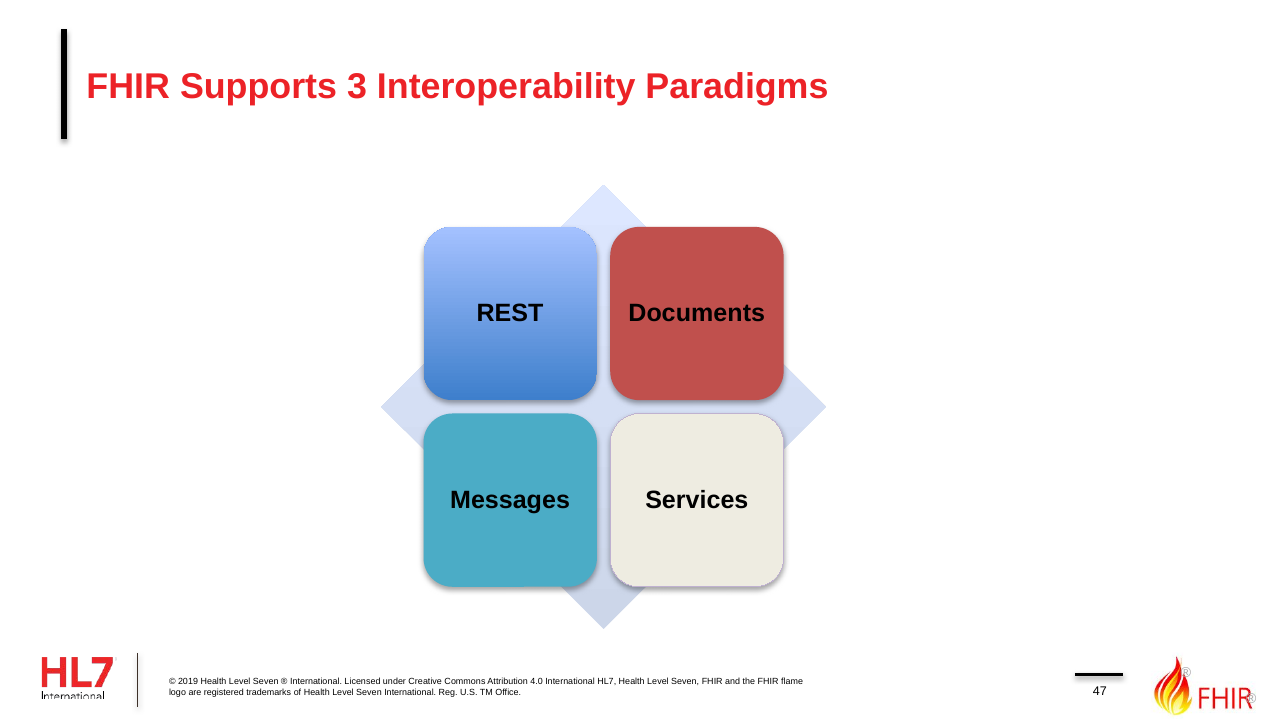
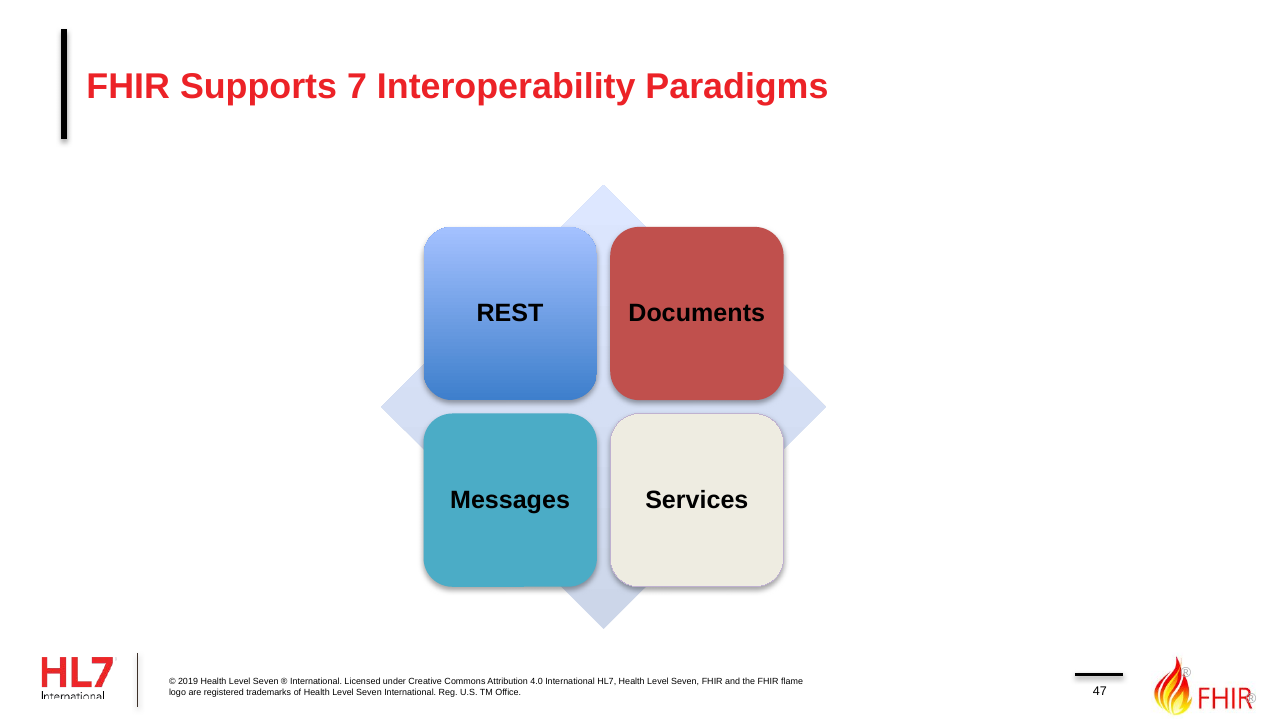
3: 3 -> 7
